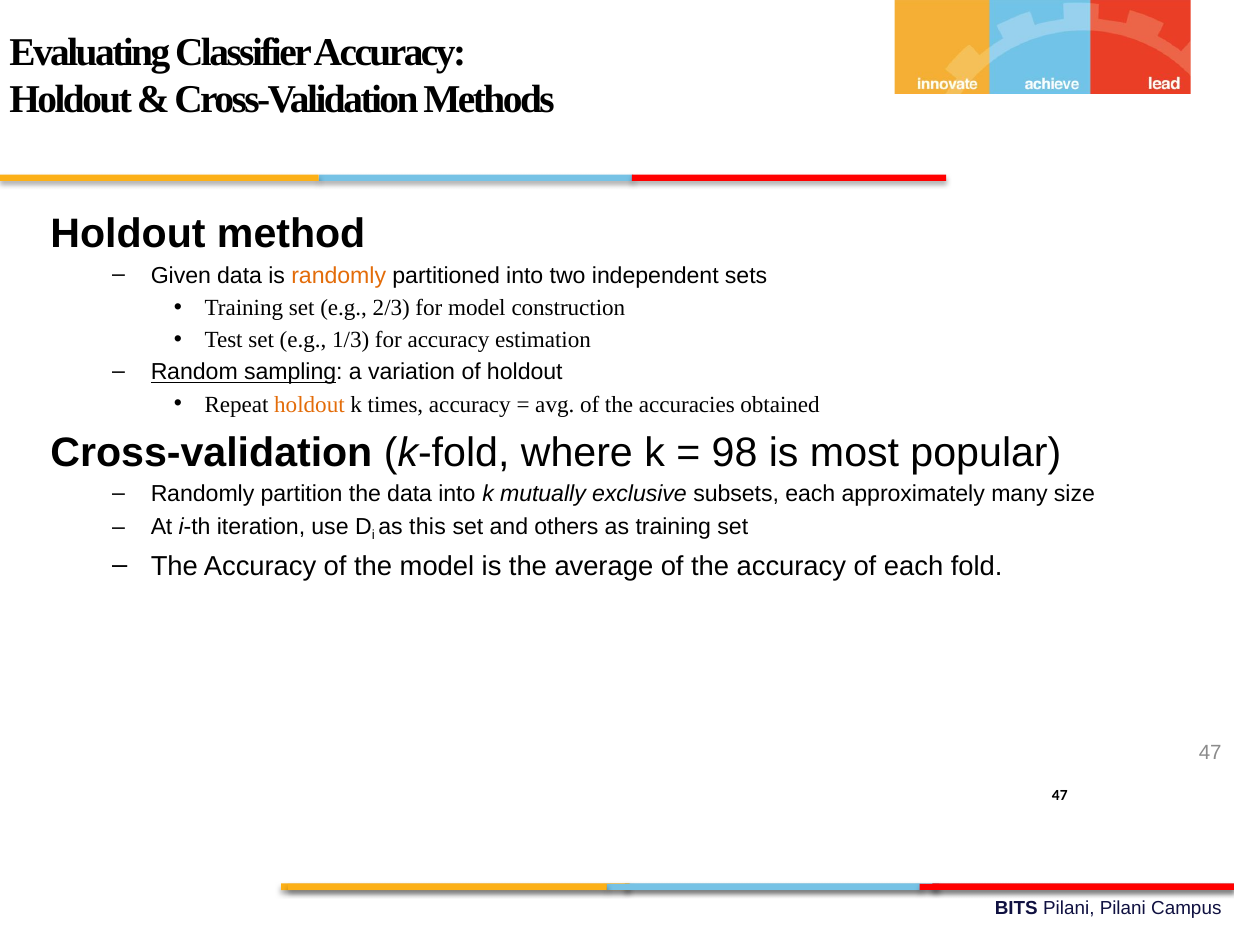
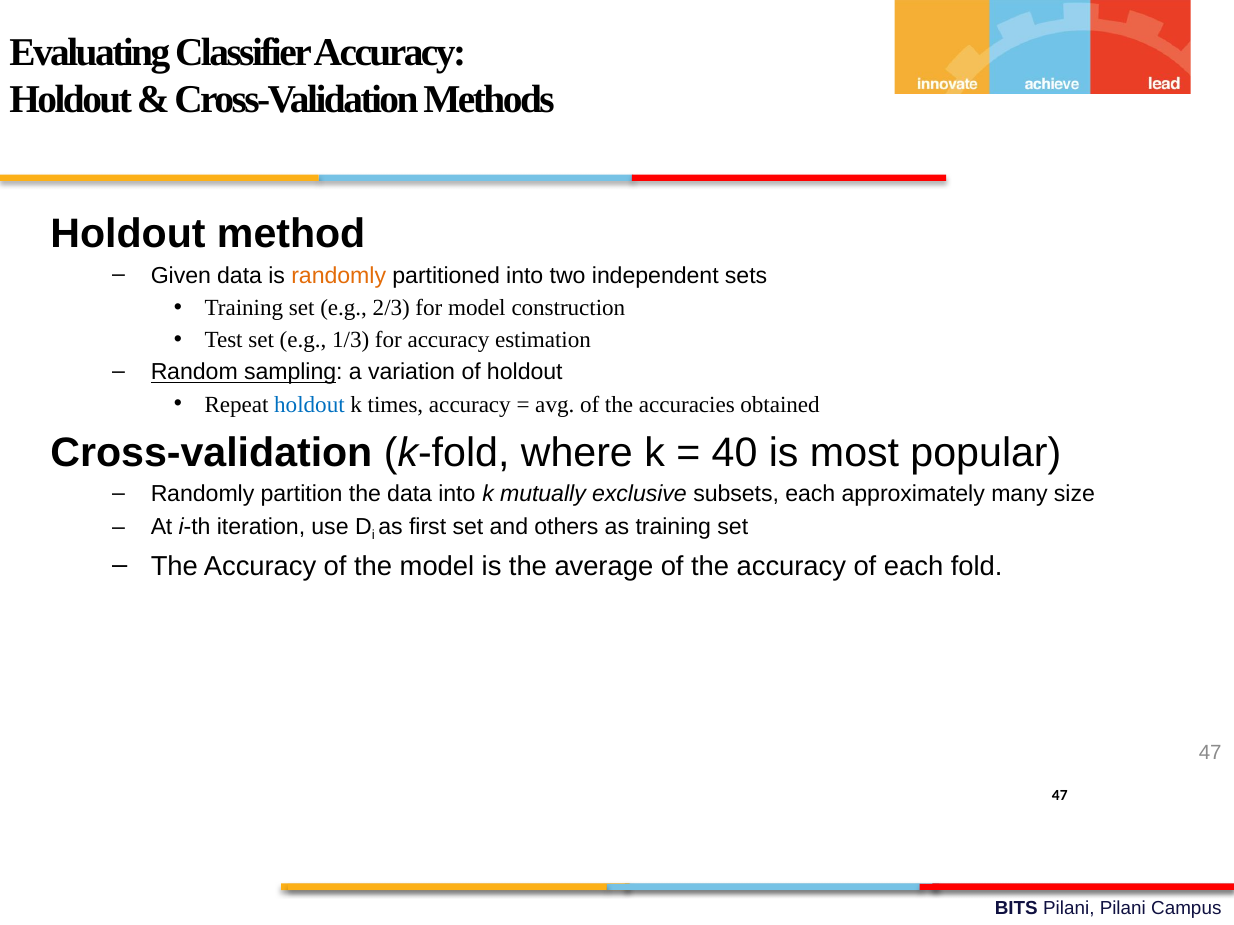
holdout at (309, 405) colour: orange -> blue
98: 98 -> 40
this: this -> first
